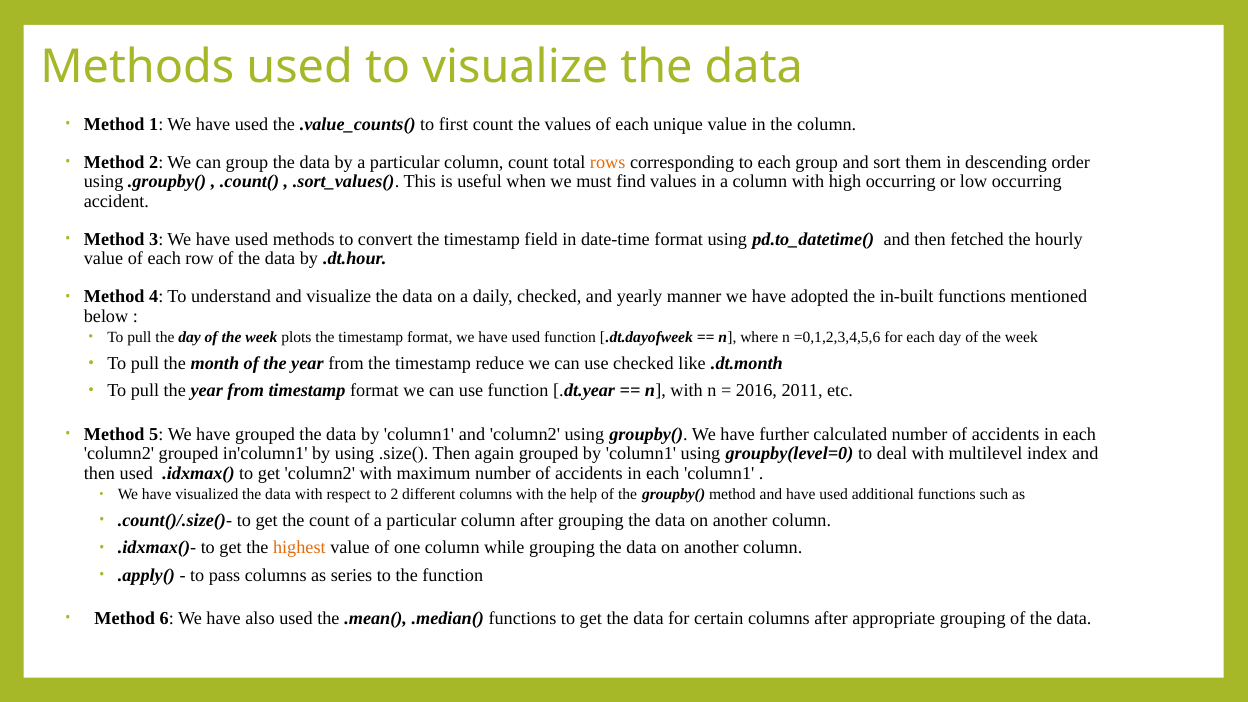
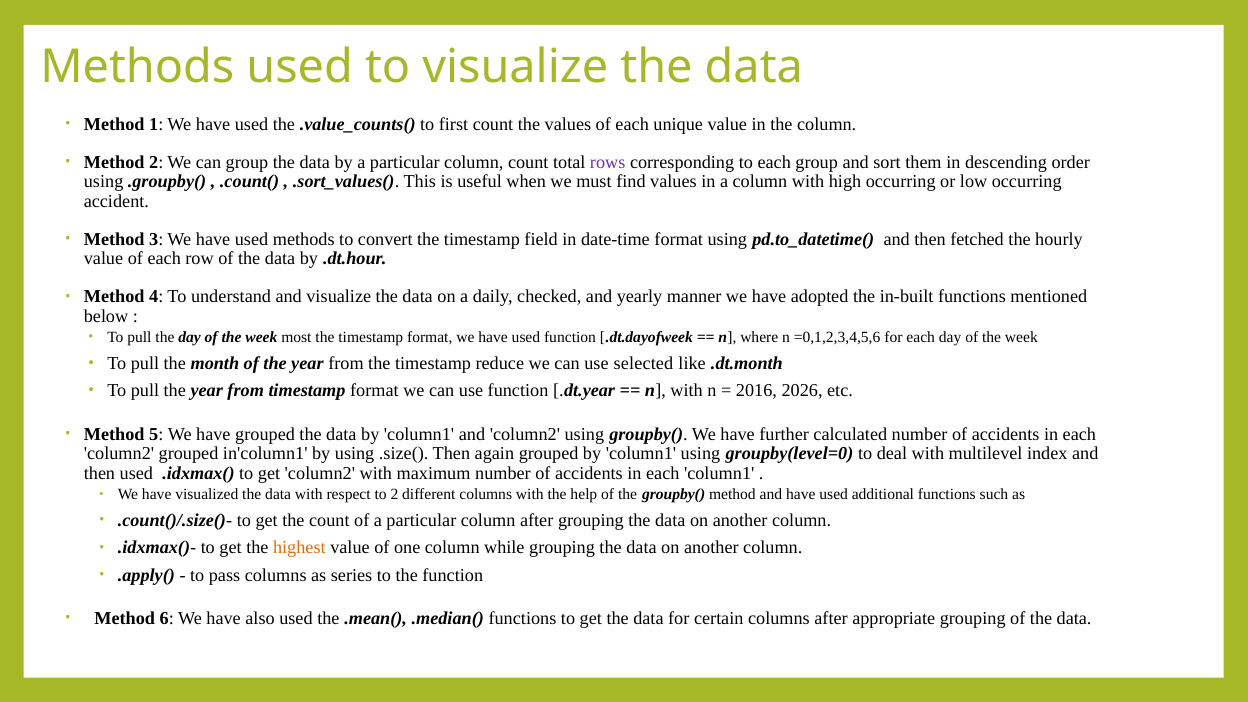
rows colour: orange -> purple
plots: plots -> most
use checked: checked -> selected
2011: 2011 -> 2026
